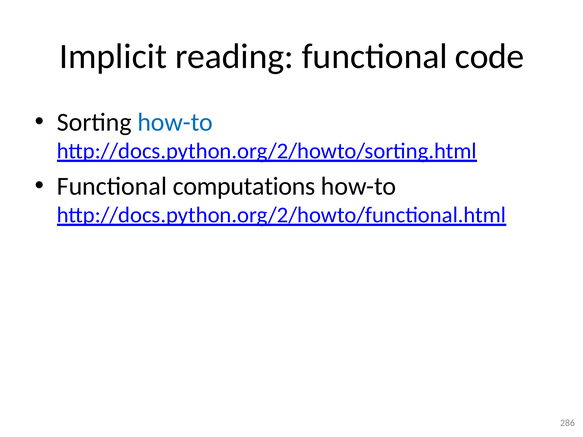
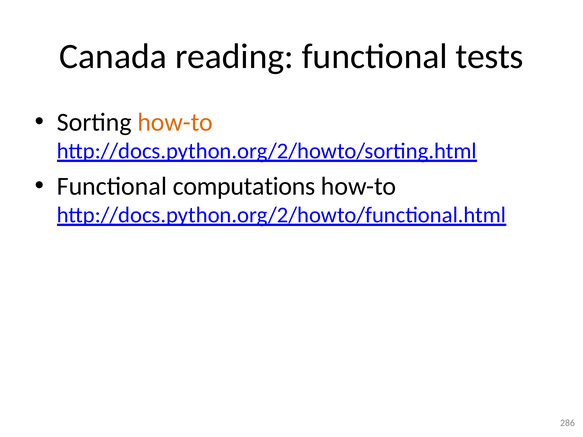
Implicit: Implicit -> Canada
code: code -> tests
how-to at (175, 122) colour: blue -> orange
